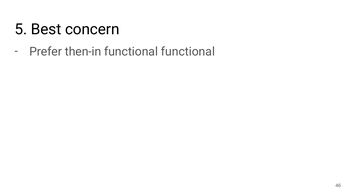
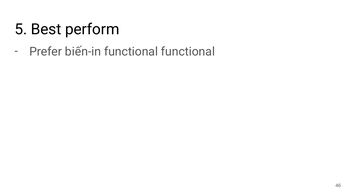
concern: concern -> perform
then-in: then-in -> biến-in
